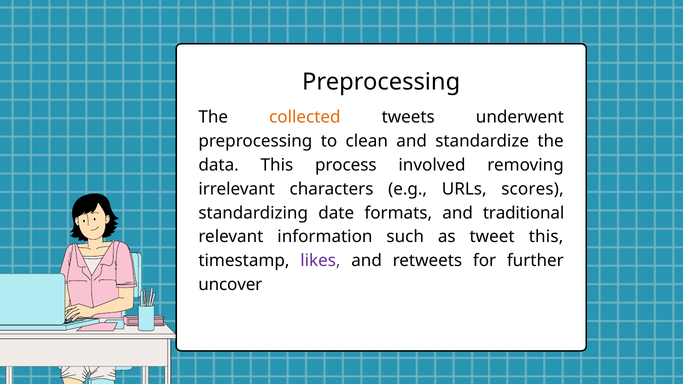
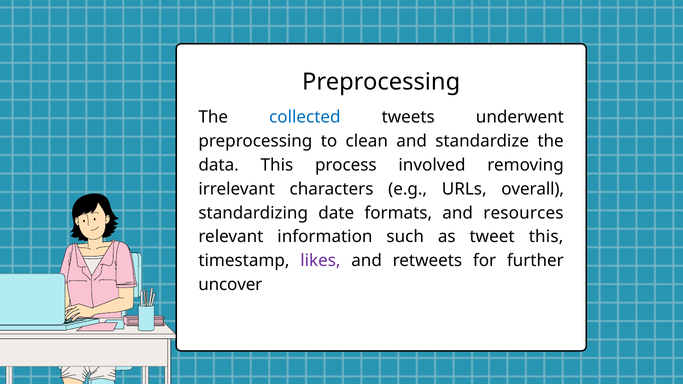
collected colour: orange -> blue
scores: scores -> overall
traditional: traditional -> resources
